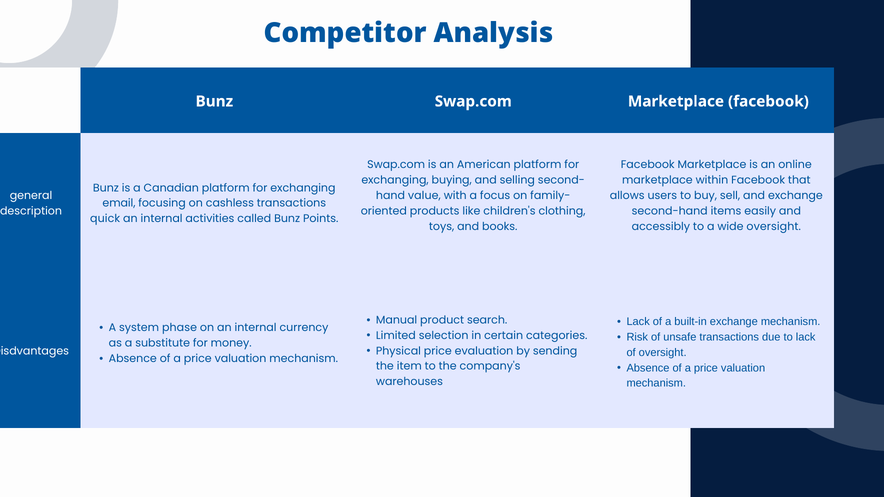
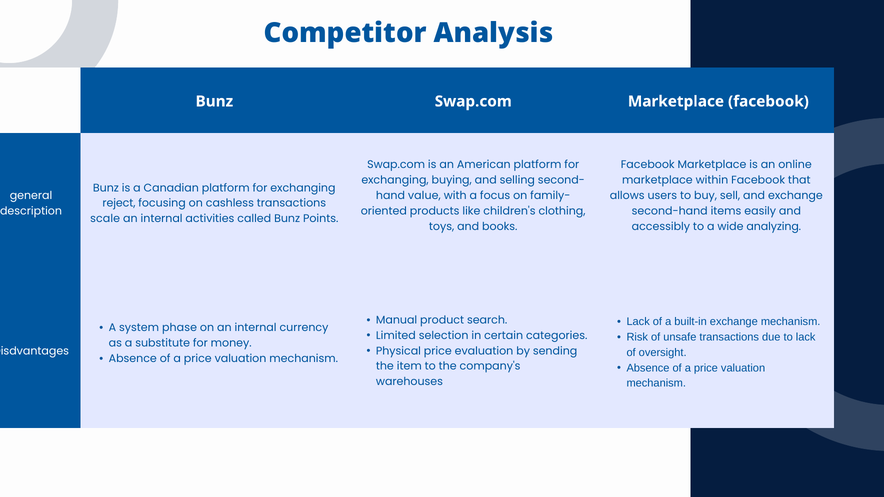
email: email -> reject
quick: quick -> scale
wide oversight: oversight -> analyzing
